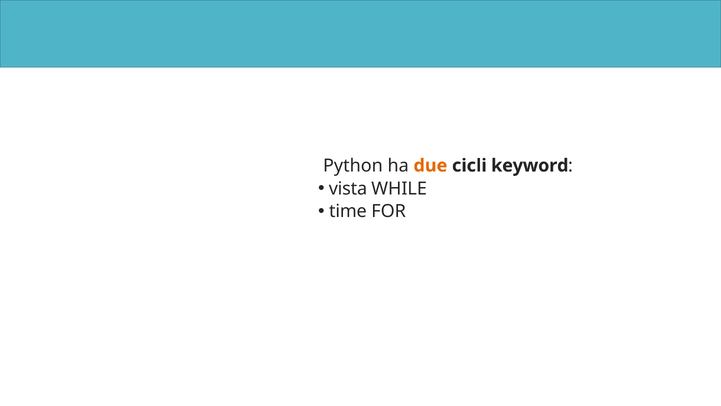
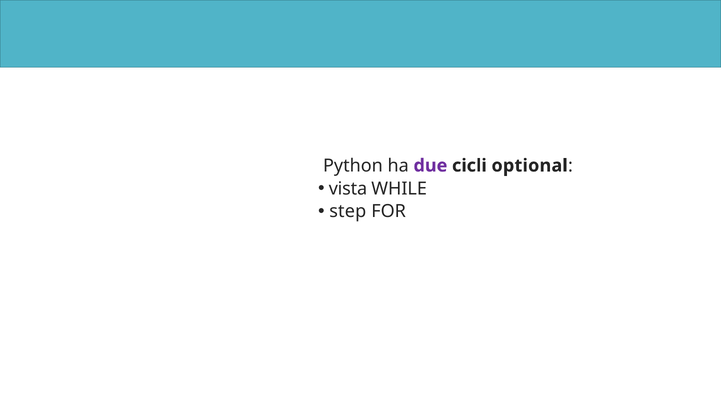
due colour: orange -> purple
keyword: keyword -> optional
time: time -> step
